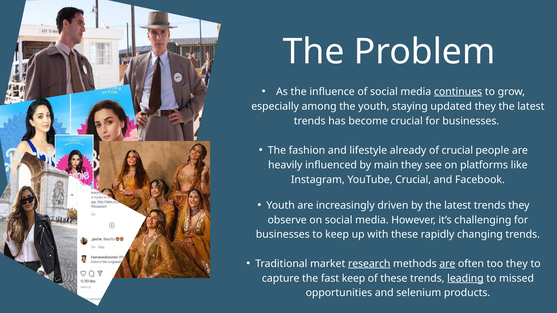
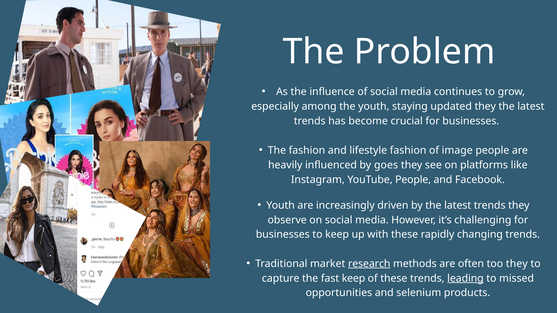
continues underline: present -> none
lifestyle already: already -> fashion
of crucial: crucial -> image
main: main -> goes
YouTube Crucial: Crucial -> People
are at (447, 264) underline: present -> none
